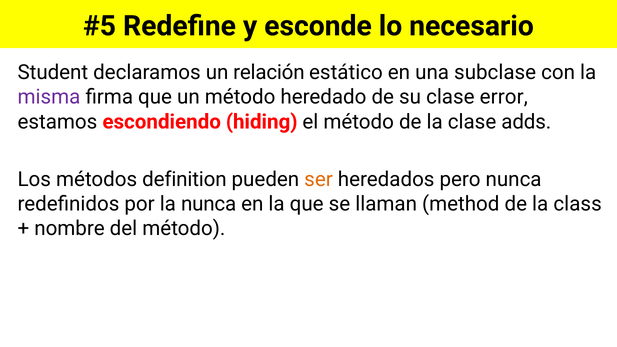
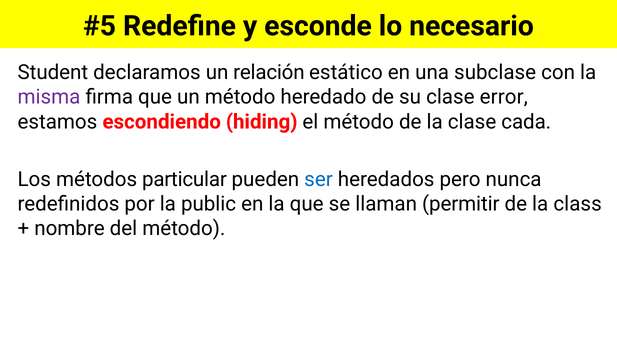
adds: adds -> cada
definition: definition -> particular
ser colour: orange -> blue
la nunca: nunca -> public
method: method -> permitir
